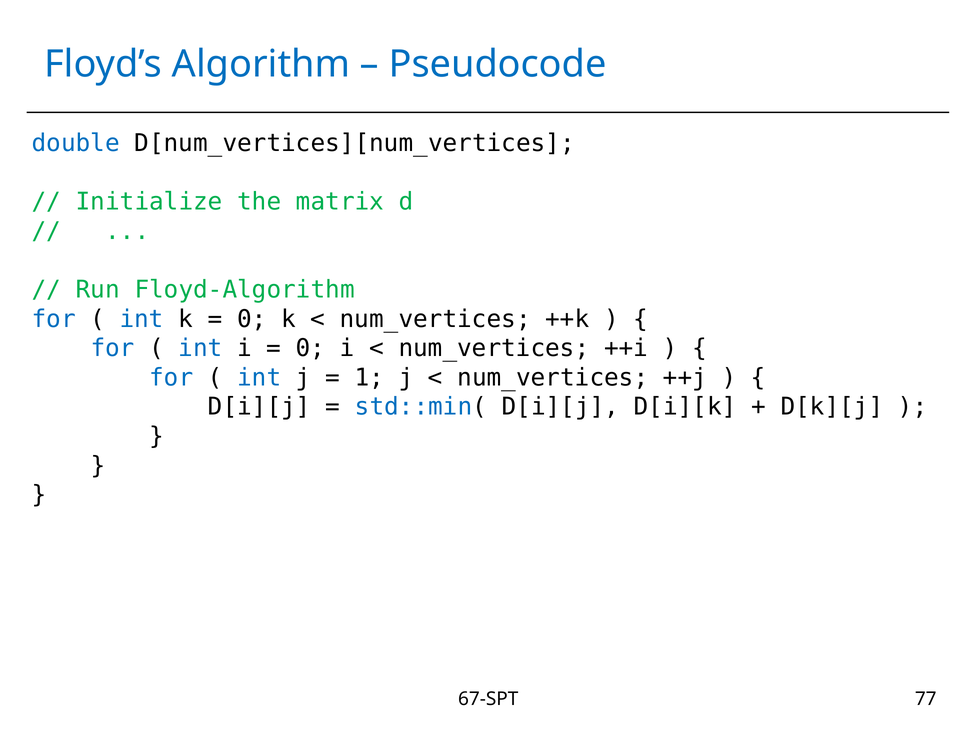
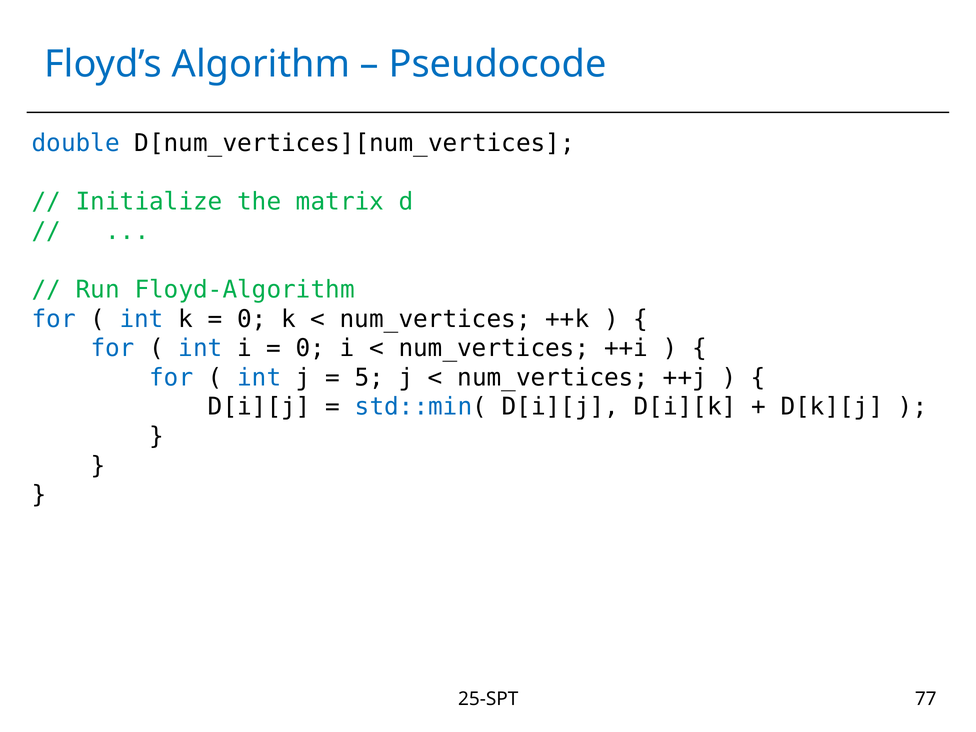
1: 1 -> 5
67-SPT: 67-SPT -> 25-SPT
